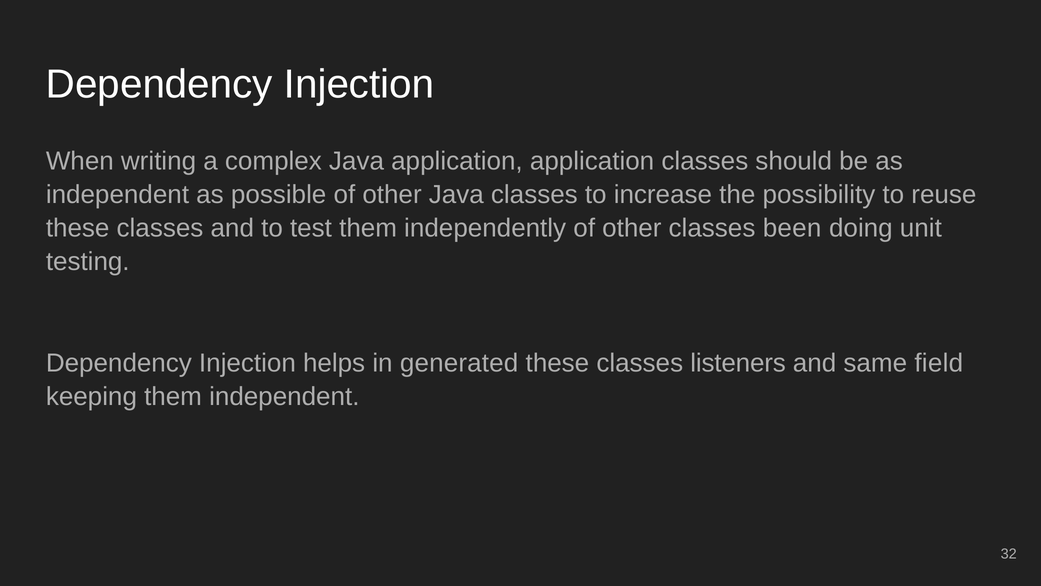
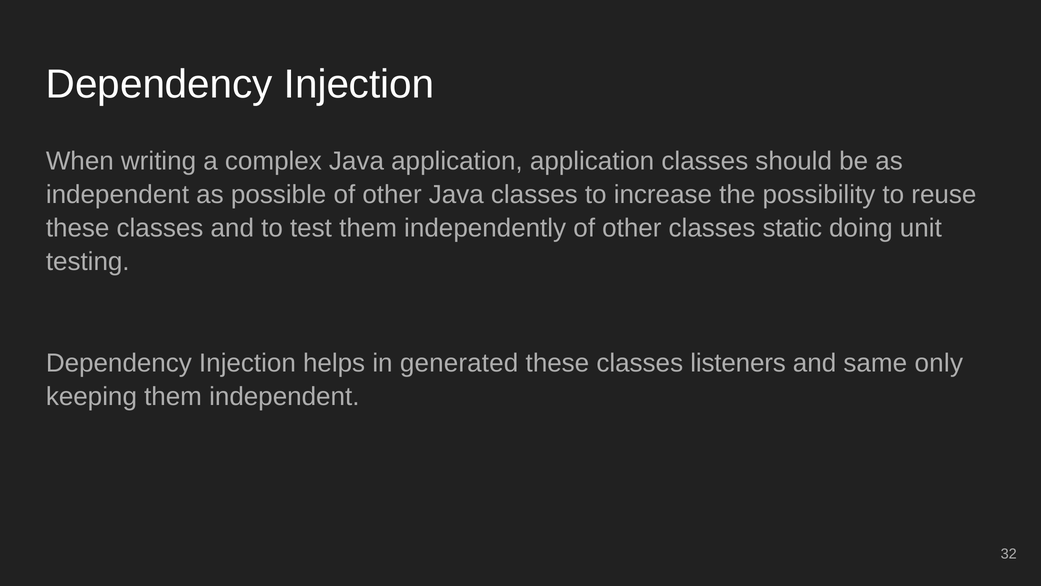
been: been -> static
field: field -> only
